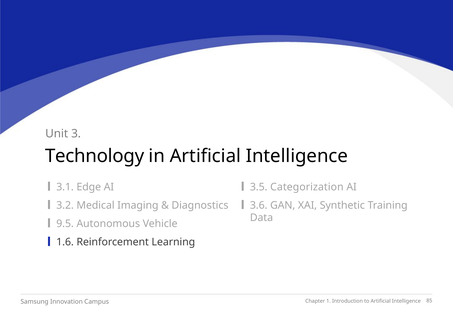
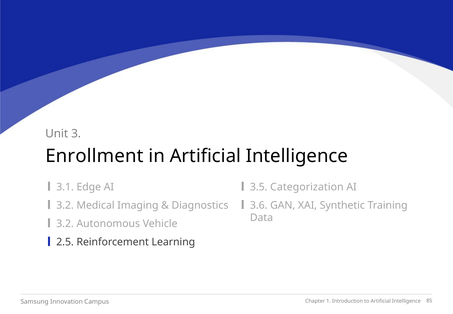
Technology: Technology -> Enrollment
9.5 at (65, 223): 9.5 -> 3.2
1.6: 1.6 -> 2.5
